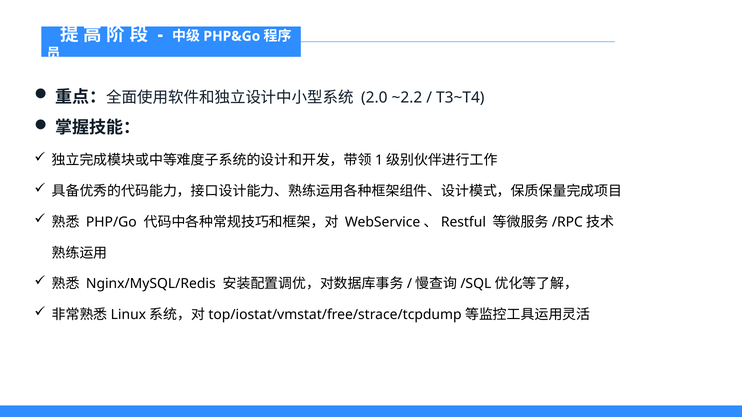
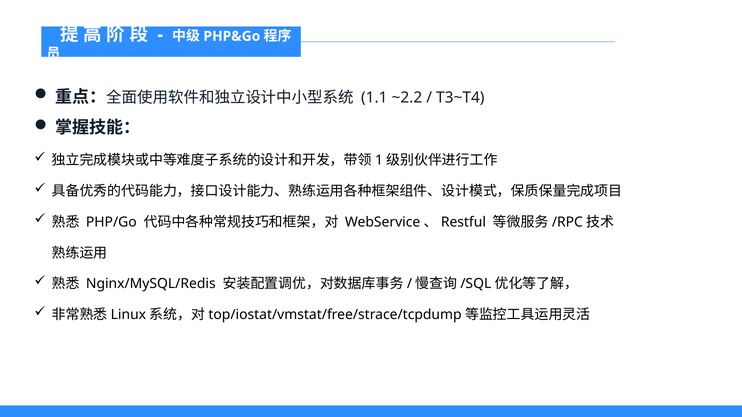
2.0: 2.0 -> 1.1
